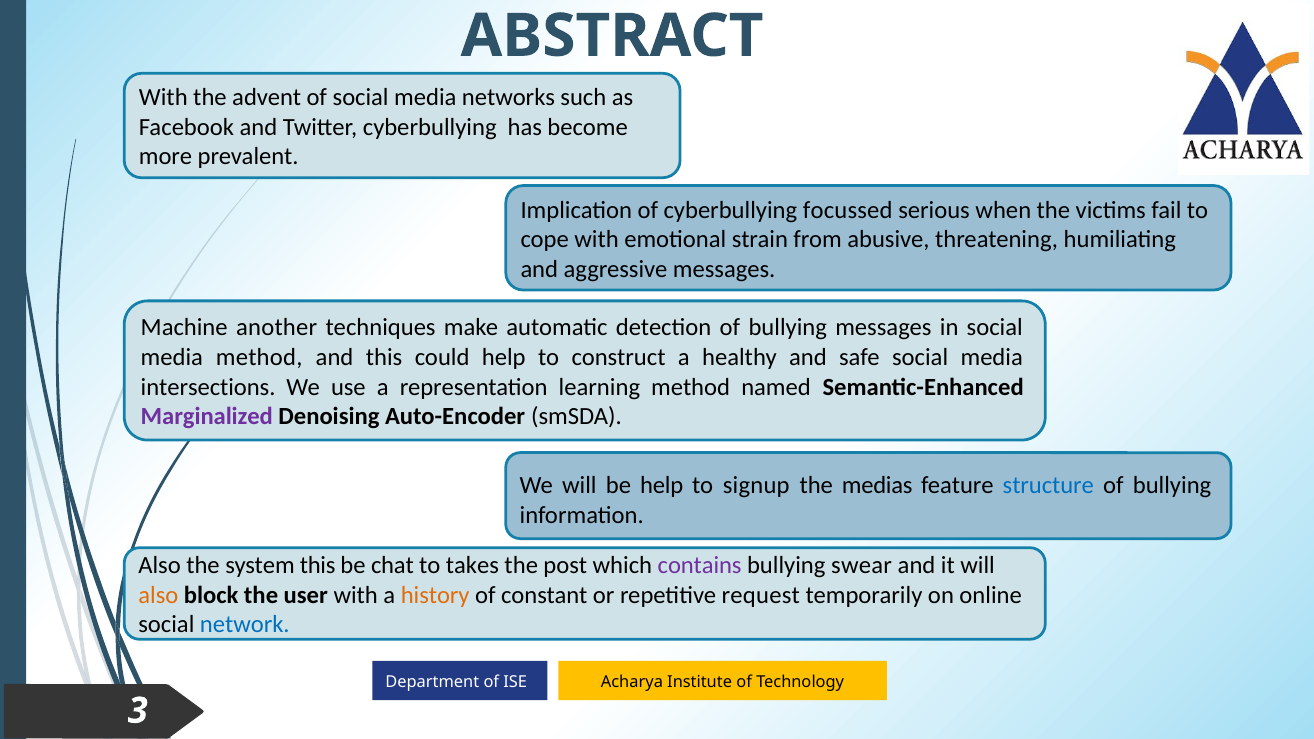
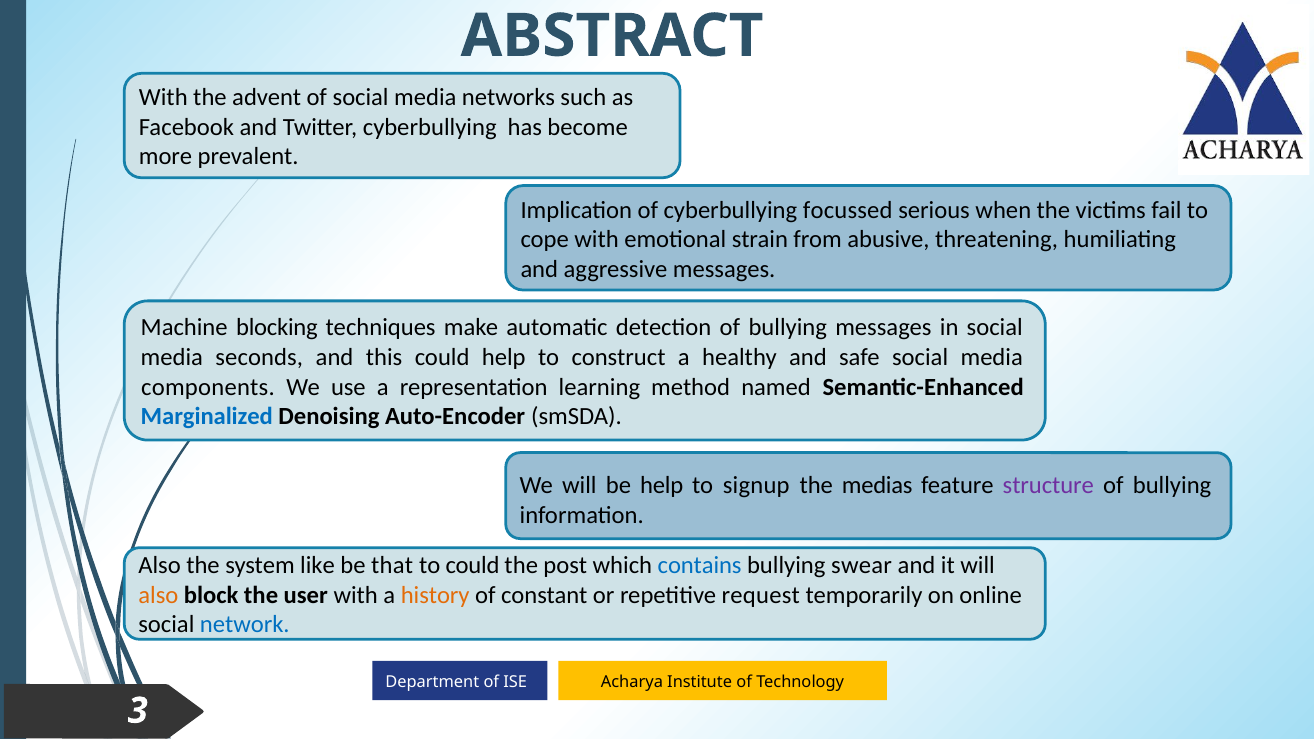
another: another -> blocking
media method: method -> seconds
intersections: intersections -> components
Marginalized colour: purple -> blue
structure colour: blue -> purple
system this: this -> like
chat: chat -> that
to takes: takes -> could
contains colour: purple -> blue
